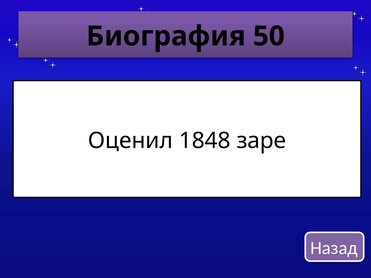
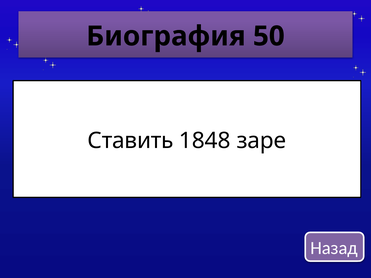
Оценил: Оценил -> Ставить
